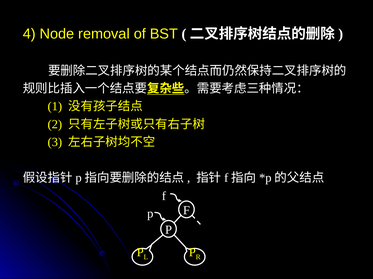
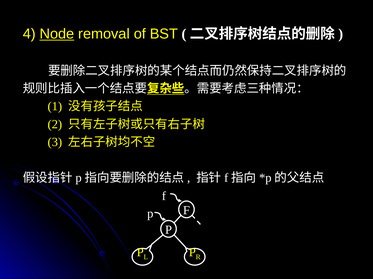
Node underline: none -> present
